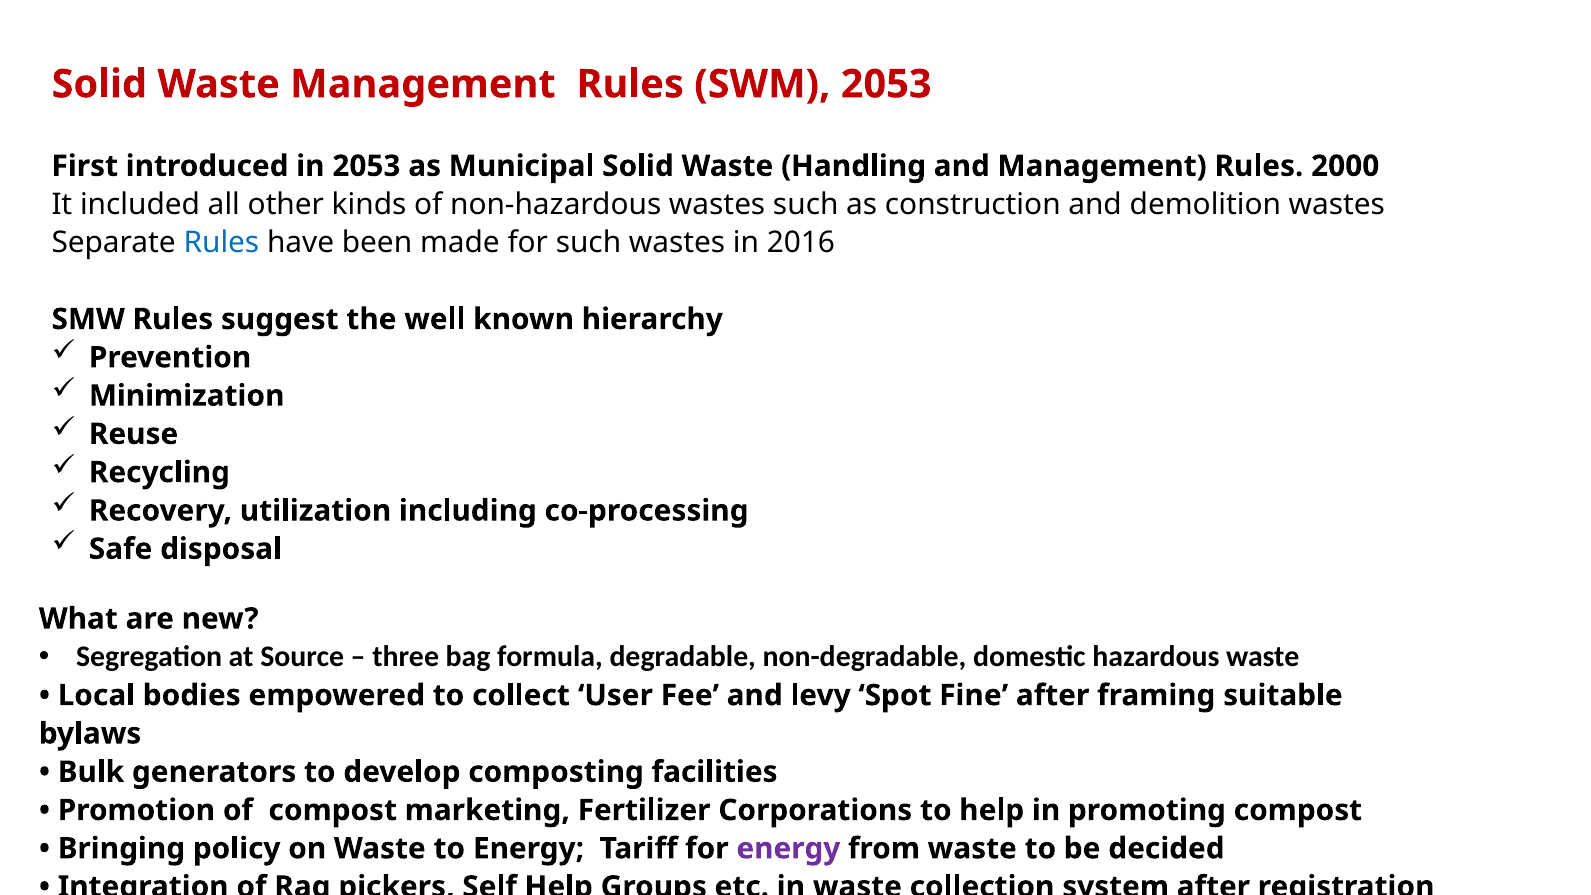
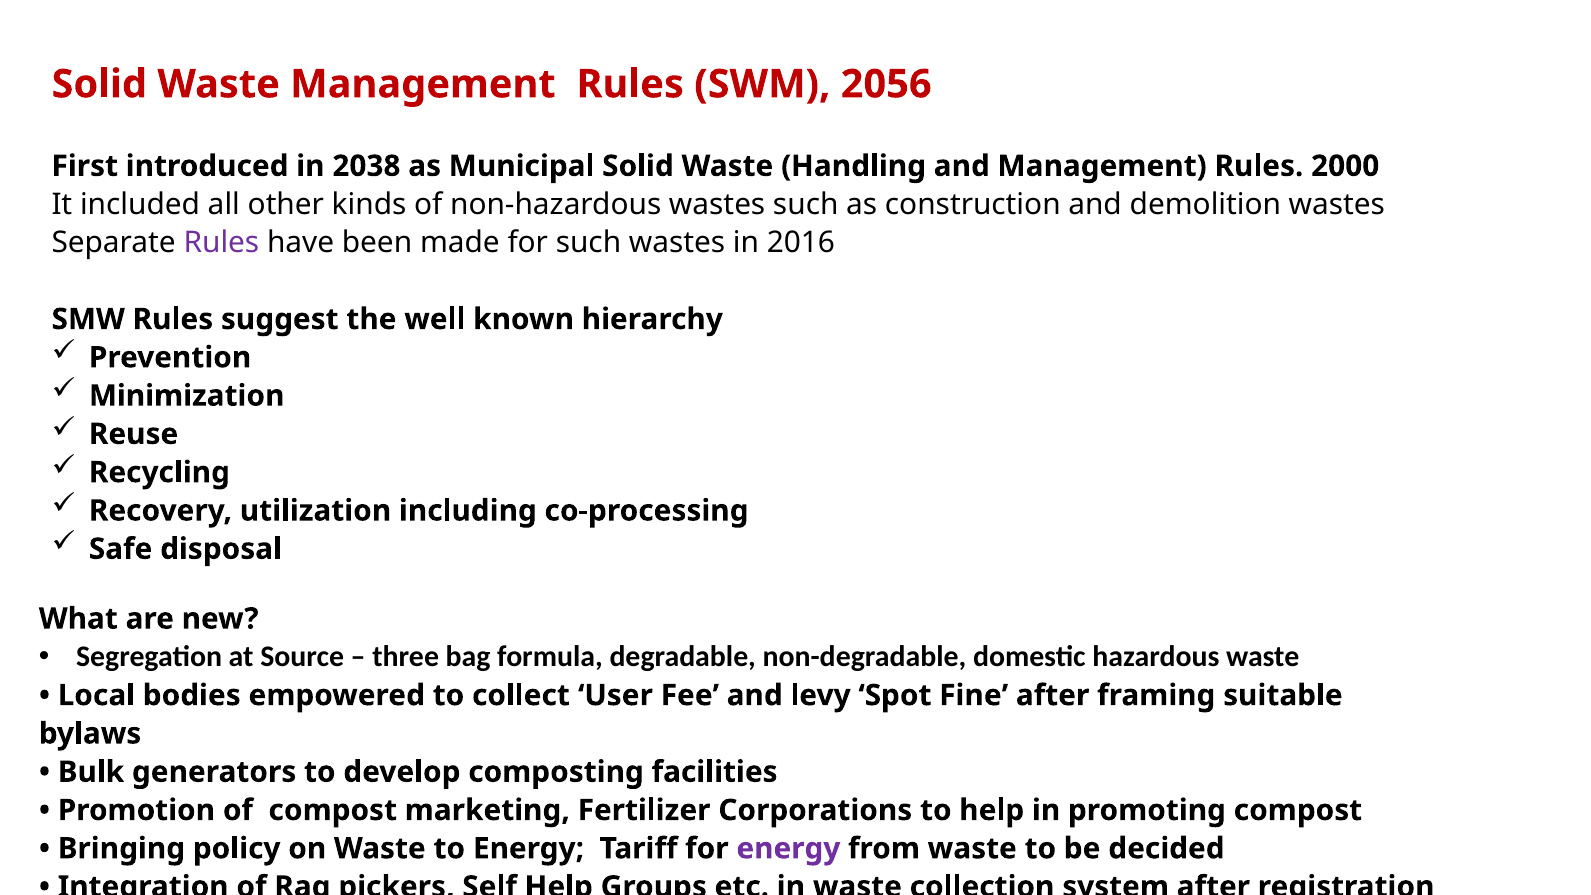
SWM 2053: 2053 -> 2056
in 2053: 2053 -> 2038
Rules at (221, 243) colour: blue -> purple
